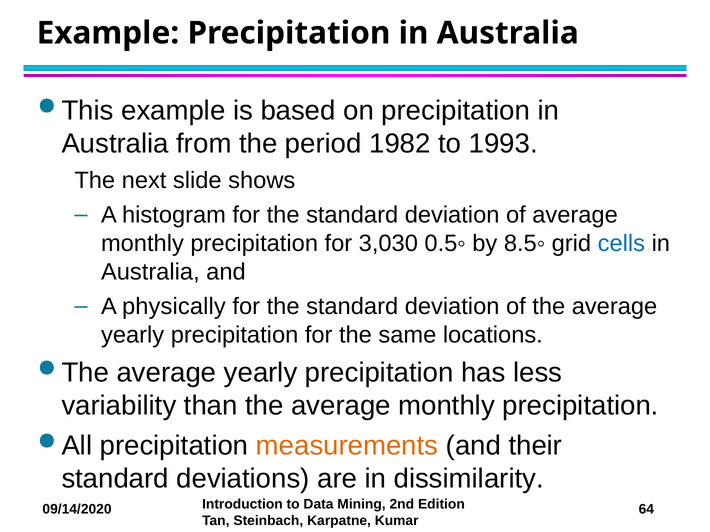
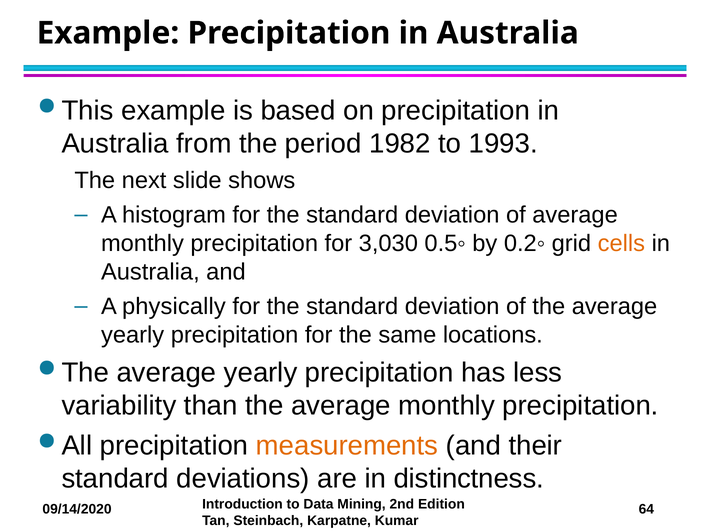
8.5◦: 8.5◦ -> 0.2◦
cells colour: blue -> orange
dissimilarity: dissimilarity -> distinctness
